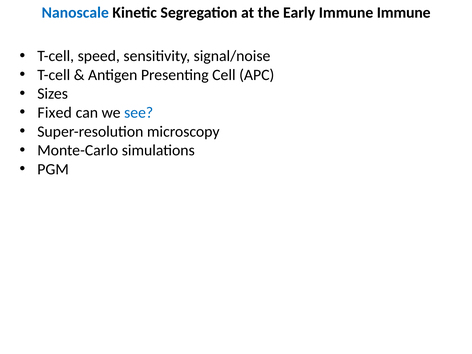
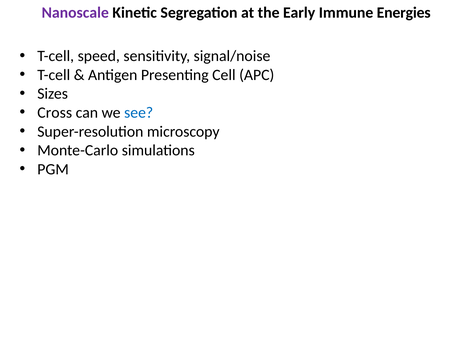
Nanoscale colour: blue -> purple
Immune Immune: Immune -> Energies
Fixed: Fixed -> Cross
